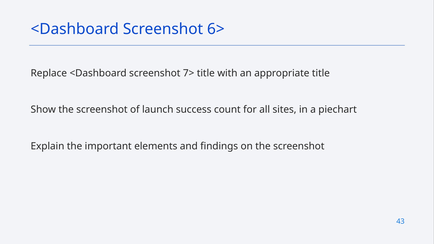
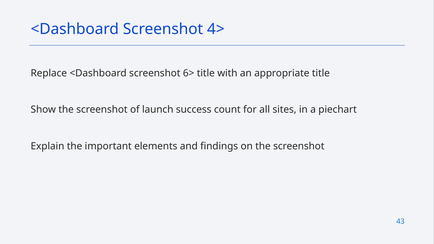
6>: 6> -> 4>
7>: 7> -> 6>
